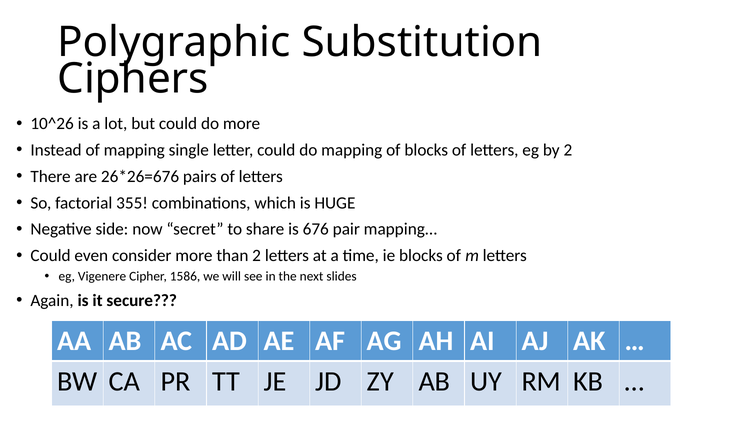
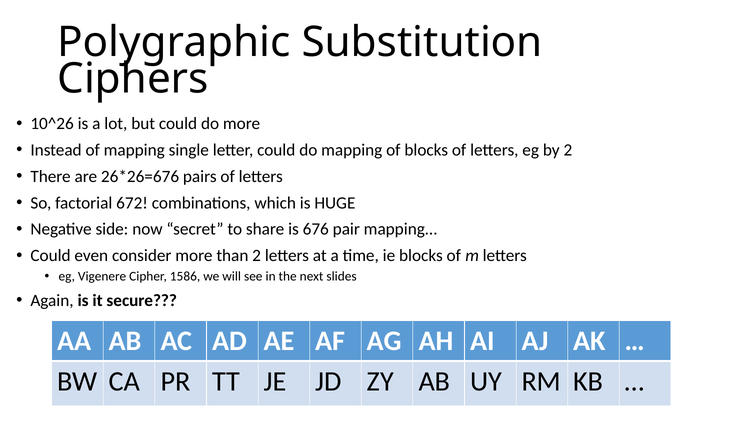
355: 355 -> 672
